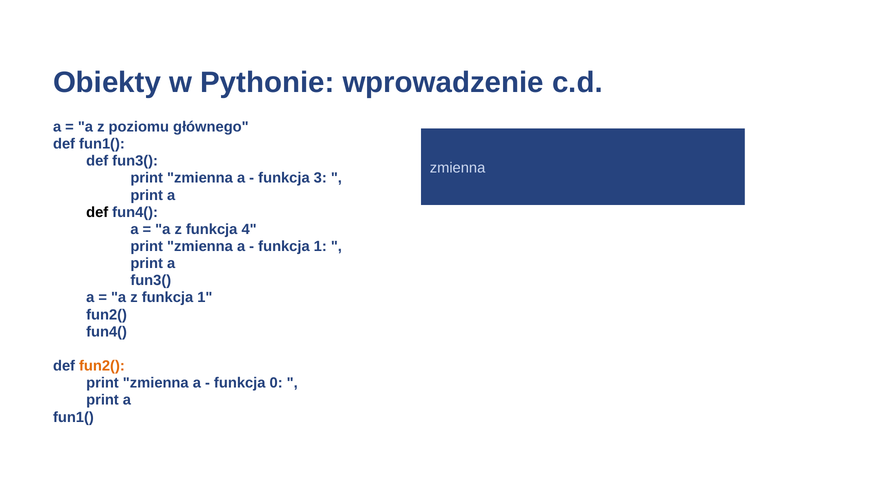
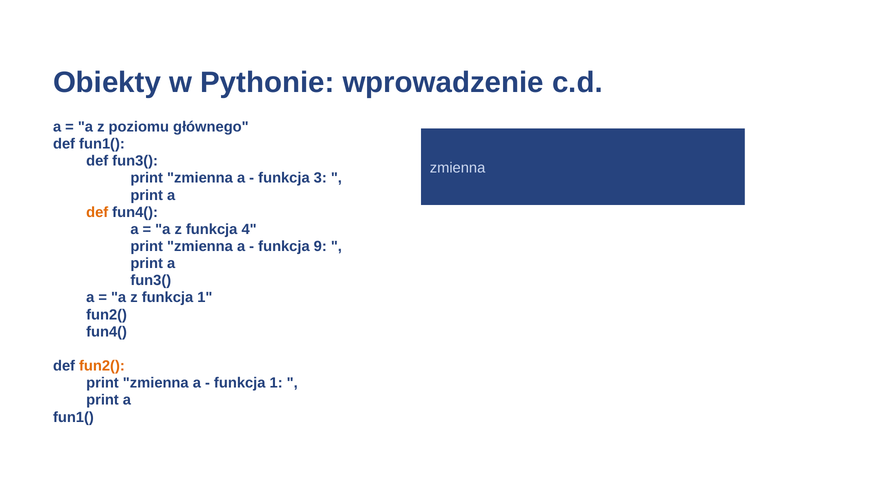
def at (97, 212) colour: black -> orange
1 at (320, 247): 1 -> 9
0 at (276, 383): 0 -> 1
